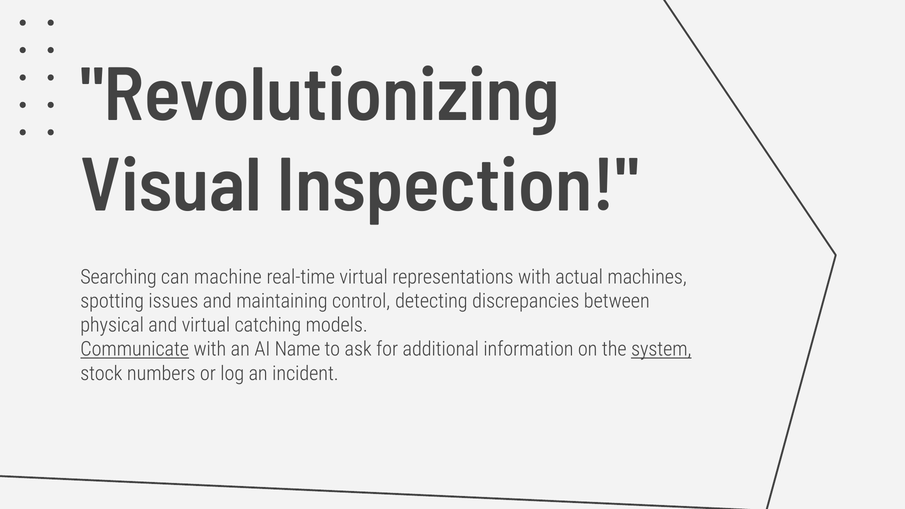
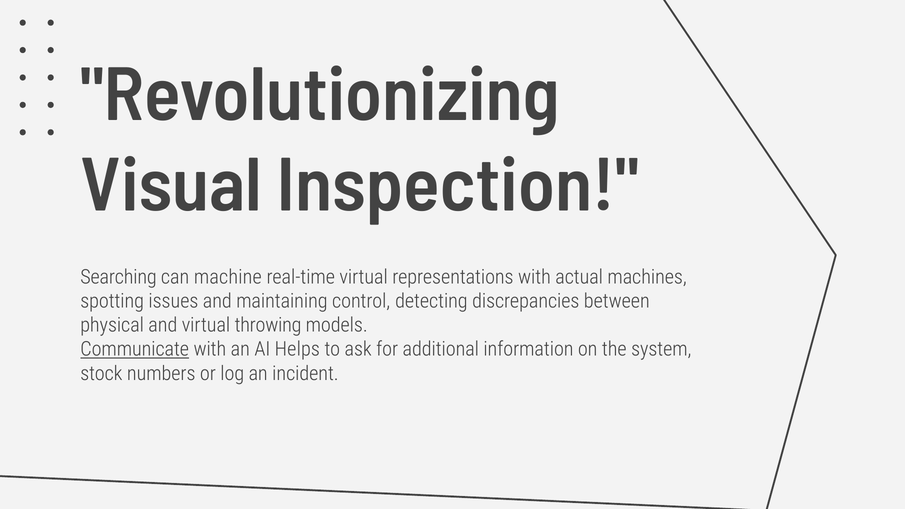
catching: catching -> throwing
Name: Name -> Helps
system underline: present -> none
